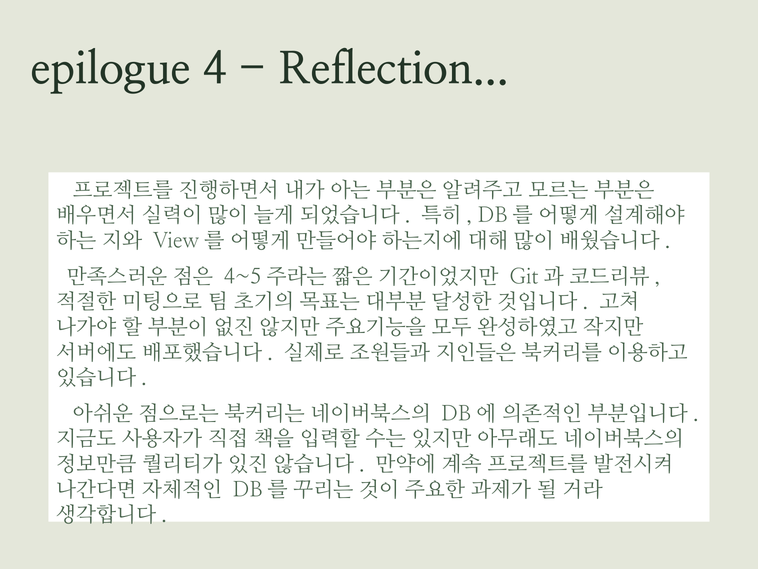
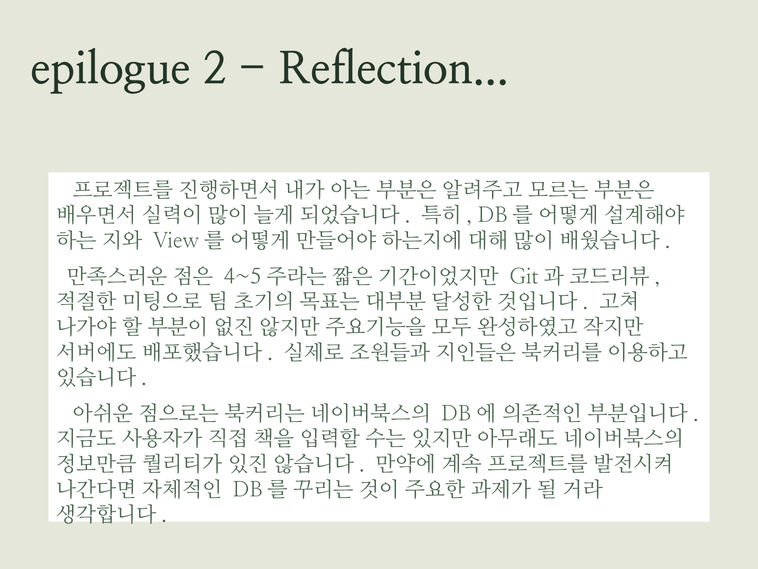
4: 4 -> 2
